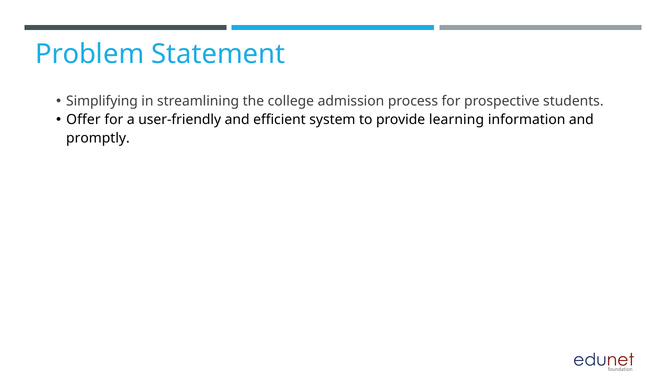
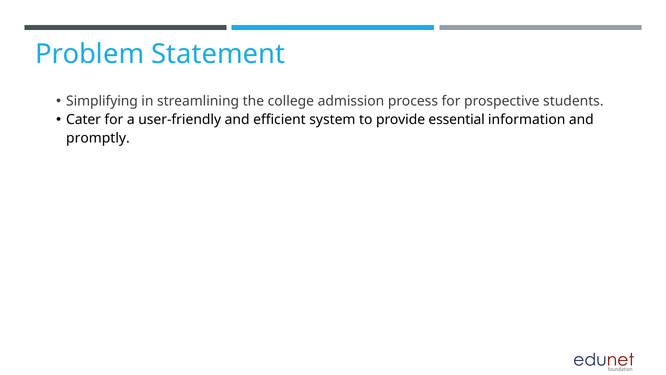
Offer: Offer -> Cater
learning: learning -> essential
